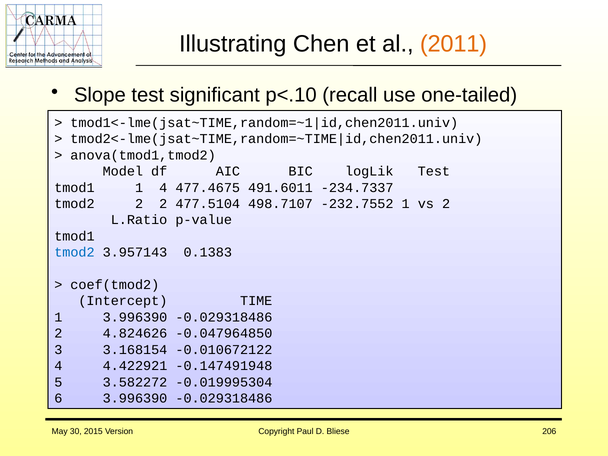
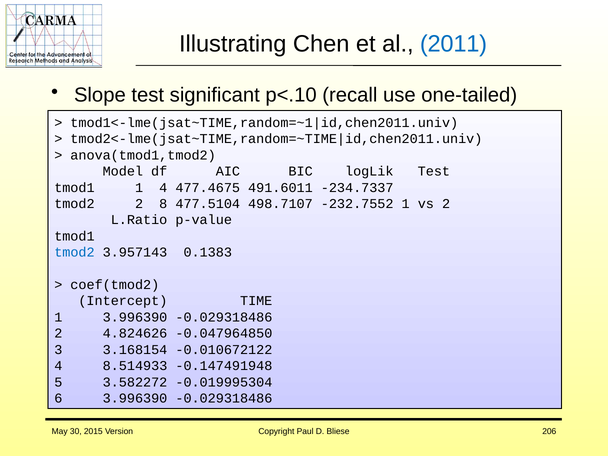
2011 colour: orange -> blue
2 2: 2 -> 8
4.422921: 4.422921 -> 8.514933
